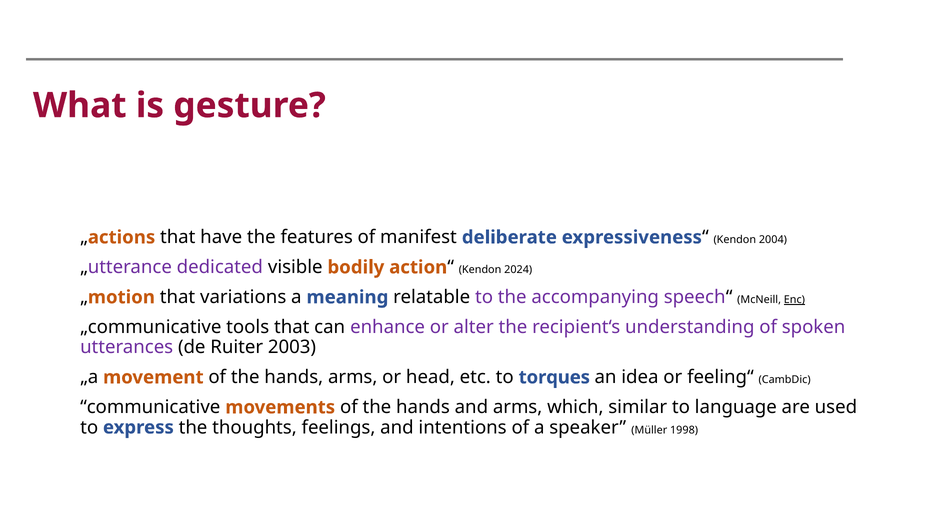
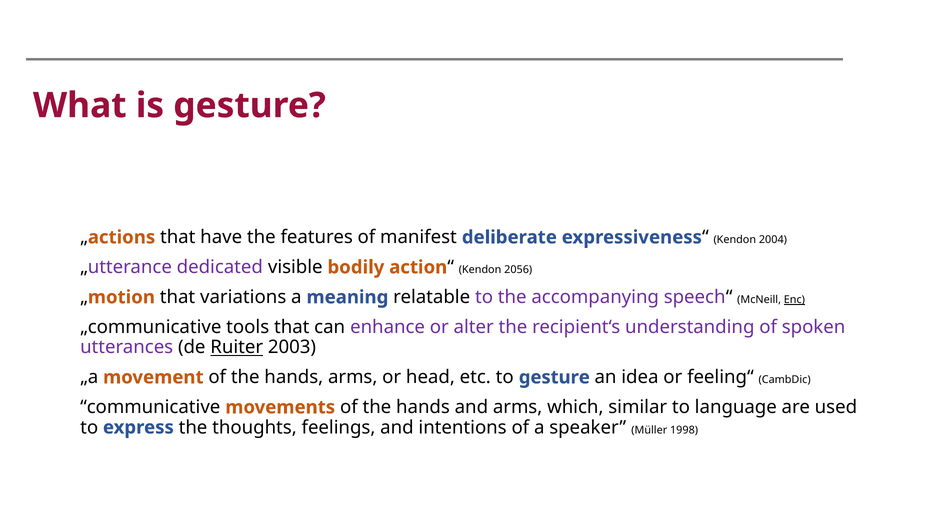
2024: 2024 -> 2056
Ruiter underline: none -> present
to torques: torques -> gesture
